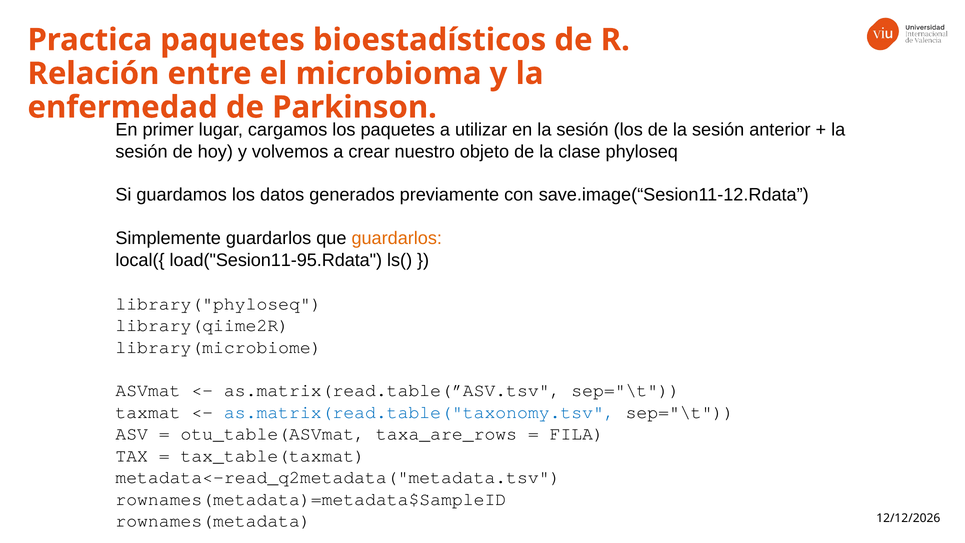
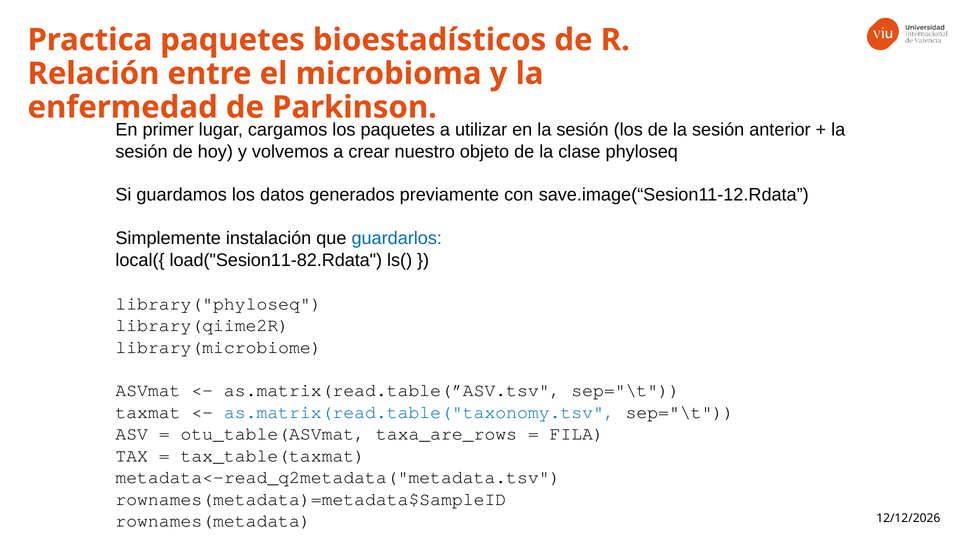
Simplemente guardarlos: guardarlos -> instalación
guardarlos at (397, 238) colour: orange -> blue
load("Sesion11-95.Rdata: load("Sesion11-95.Rdata -> load("Sesion11-82.Rdata
